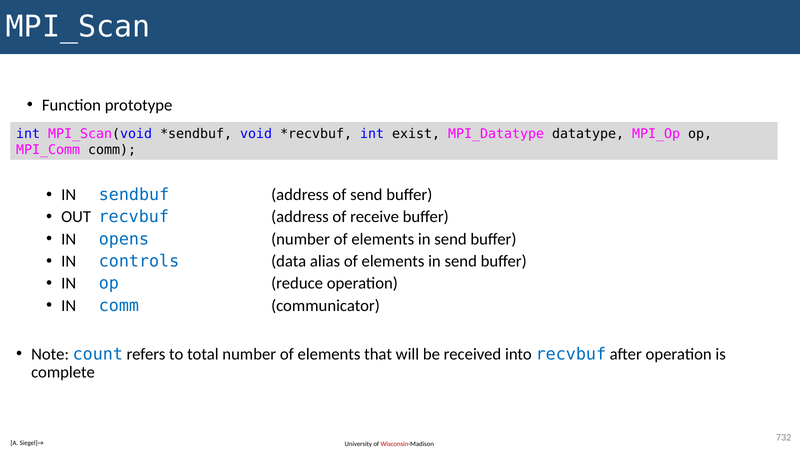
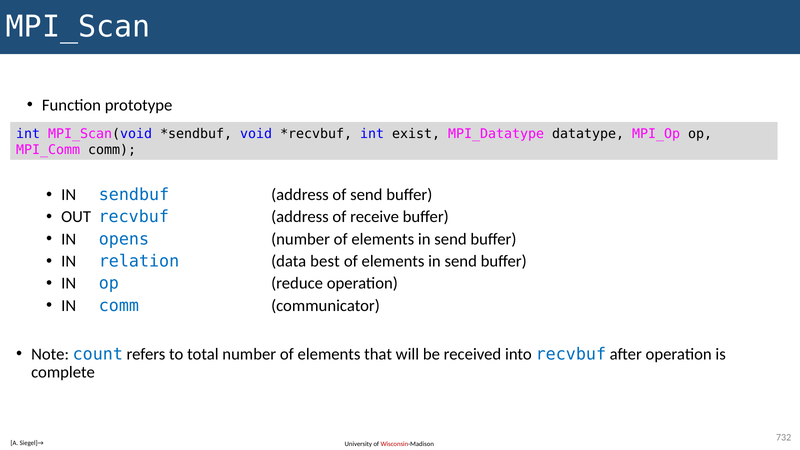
controls: controls -> relation
alias: alias -> best
